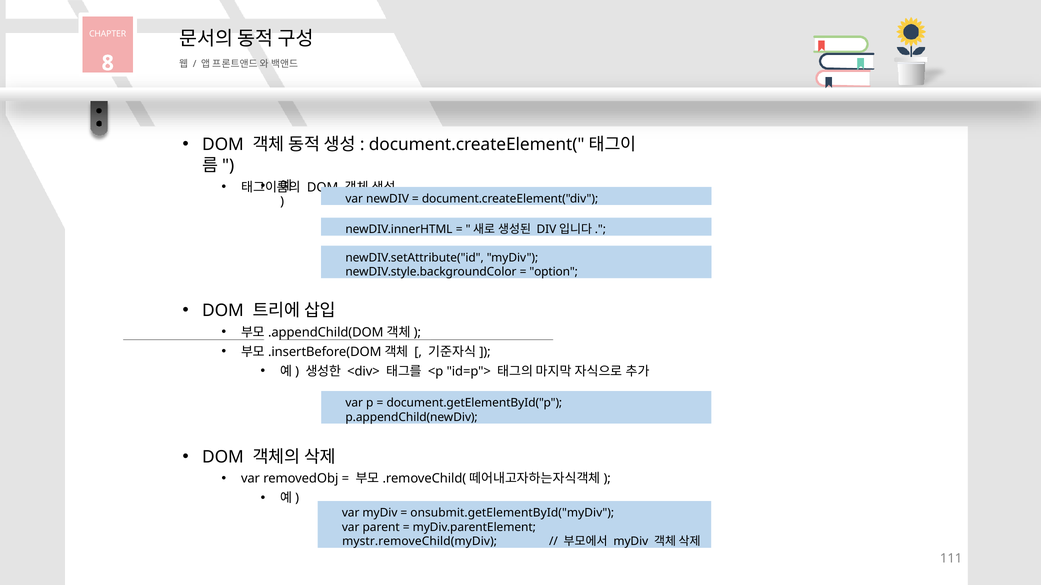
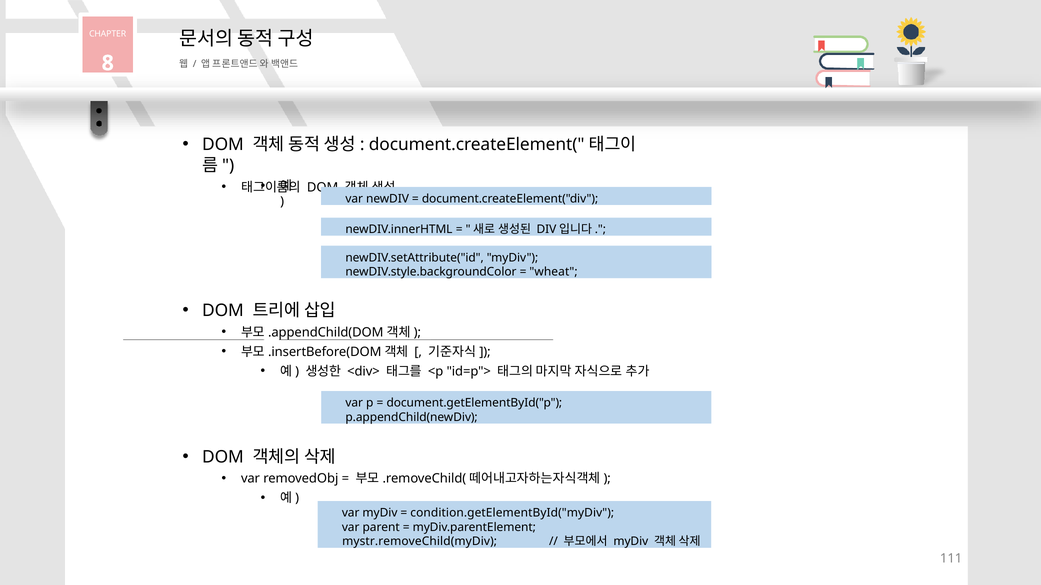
option: option -> wheat
onsubmit.getElementById("myDiv: onsubmit.getElementById("myDiv -> condition.getElementById("myDiv
